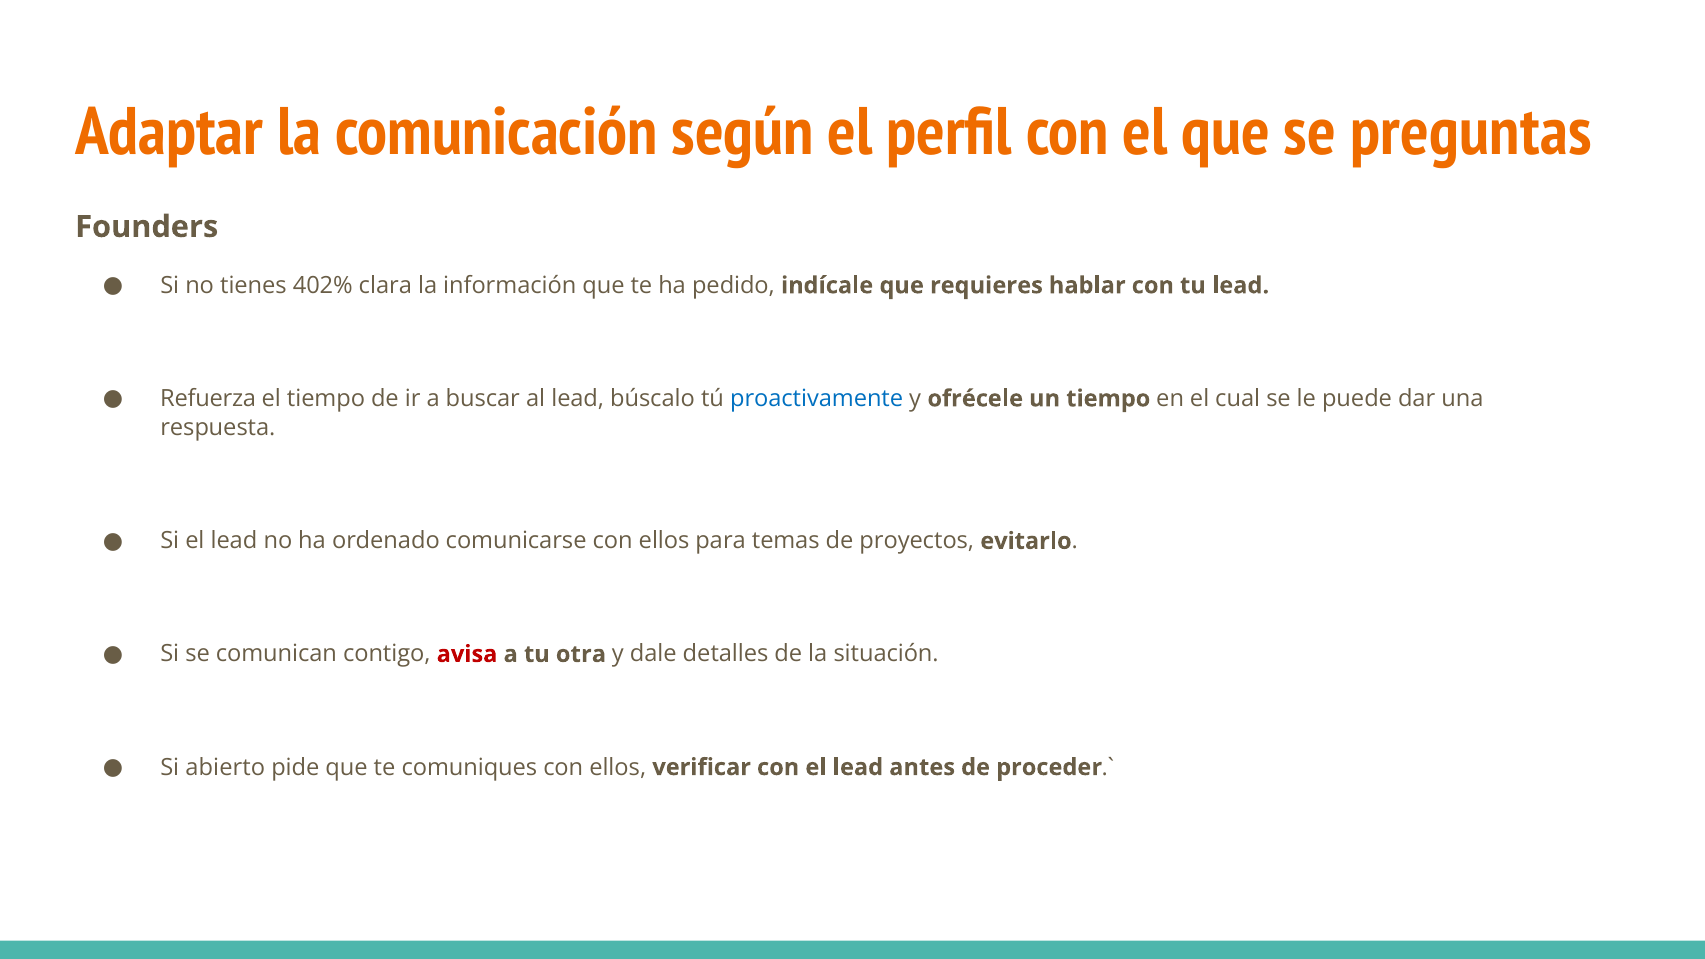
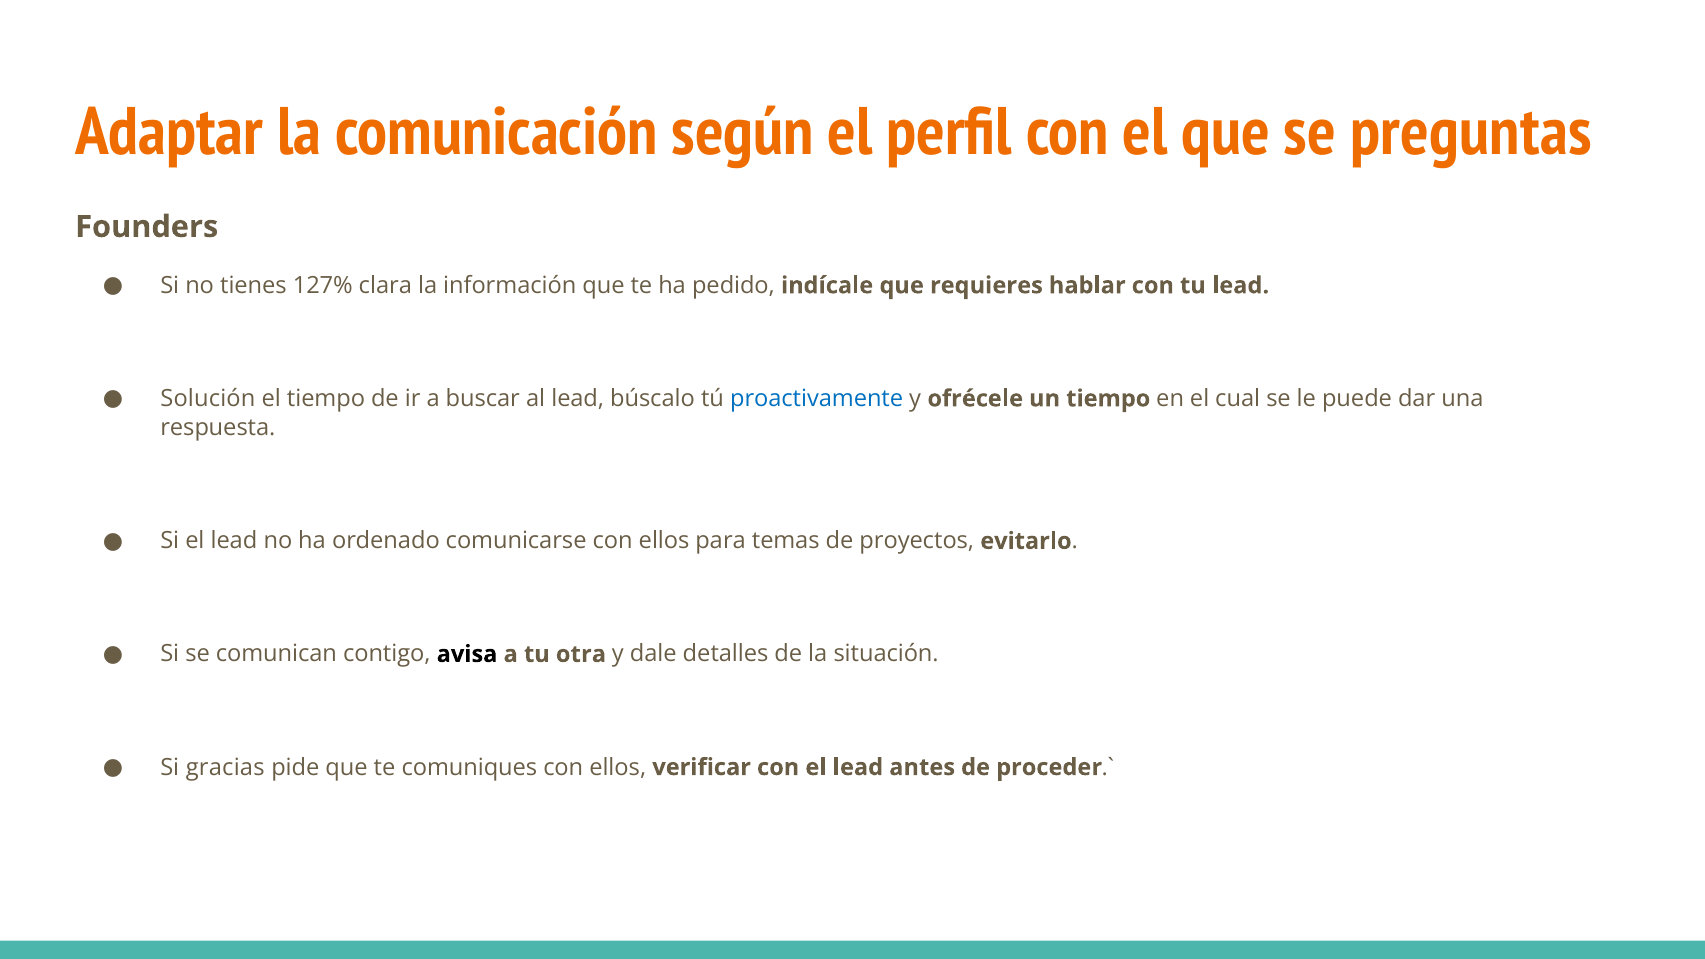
402%: 402% -> 127%
Refuerza: Refuerza -> Solución
avisa colour: red -> black
abierto: abierto -> gracias
